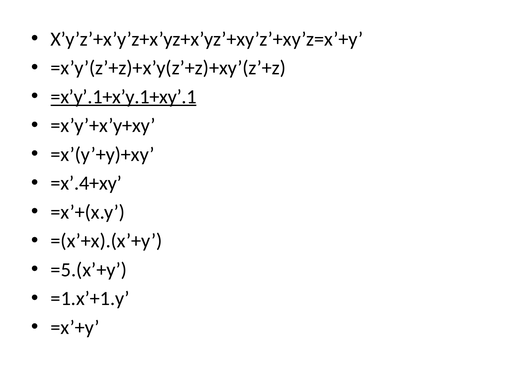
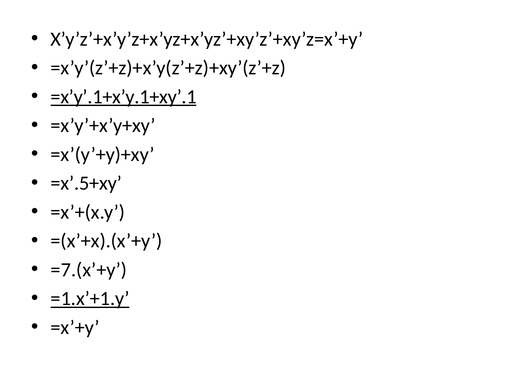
=x’.4+xy: =x’.4+xy -> =x’.5+xy
=5.(x’+y: =5.(x’+y -> =7.(x’+y
=1.x’+1.y underline: none -> present
